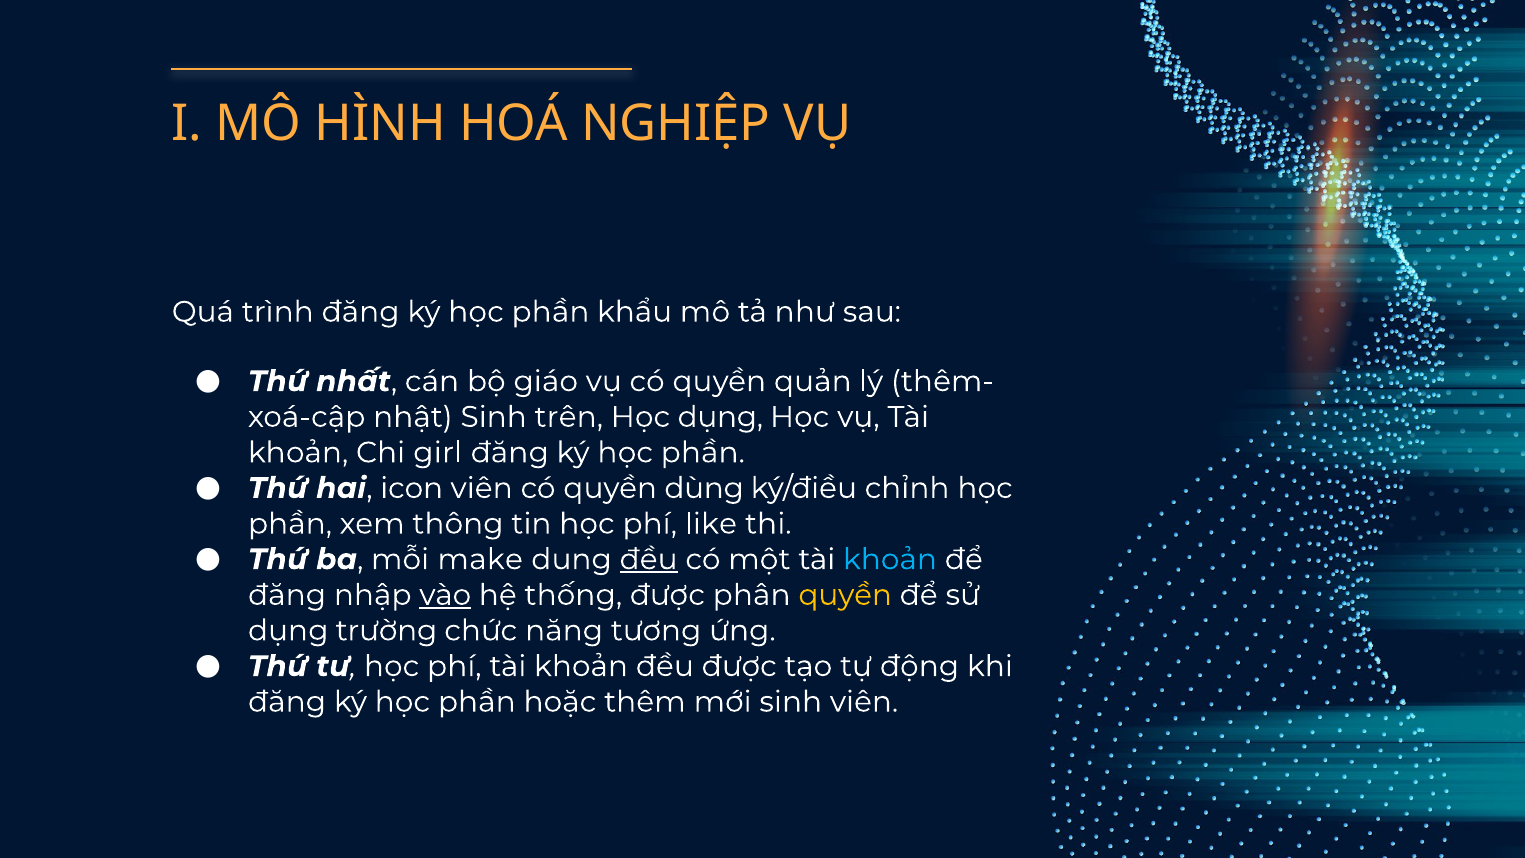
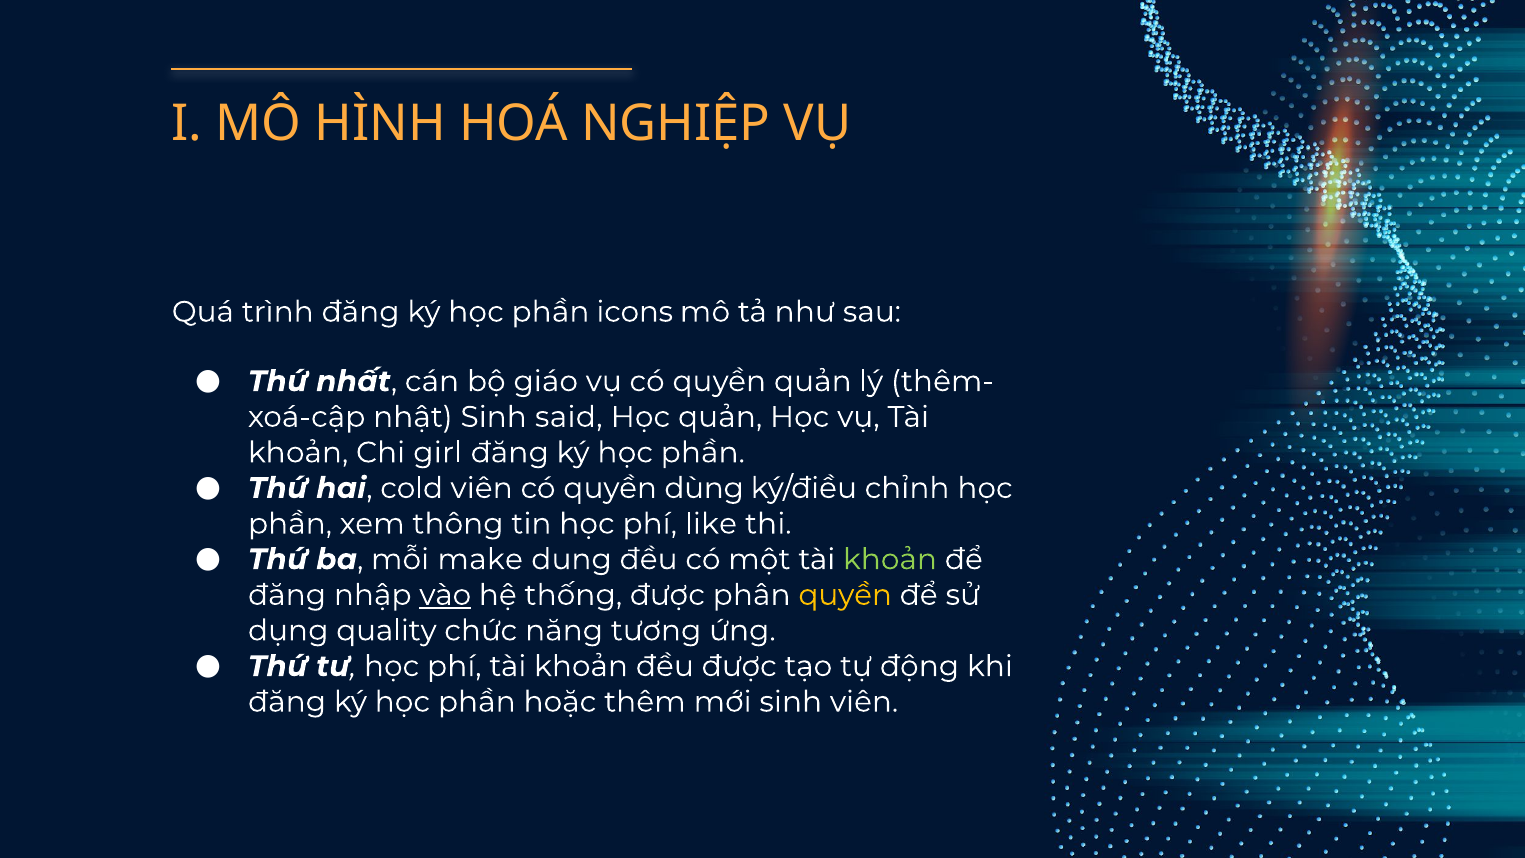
khẩu: khẩu -> icons
trên: trên -> said
Học dụng: dụng -> quản
icon: icon -> cold
đều at (649, 559) underline: present -> none
khoản at (890, 559) colour: light blue -> light green
trường: trường -> quality
